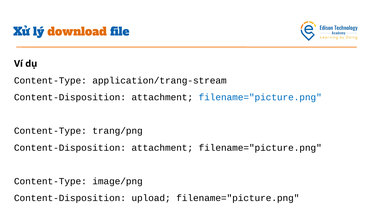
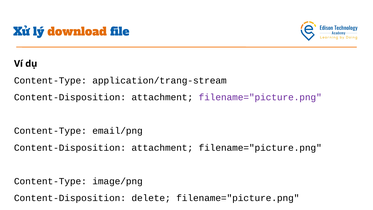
filename="picture.png at (260, 97) colour: blue -> purple
trang/png: trang/png -> email/png
upload: upload -> delete
